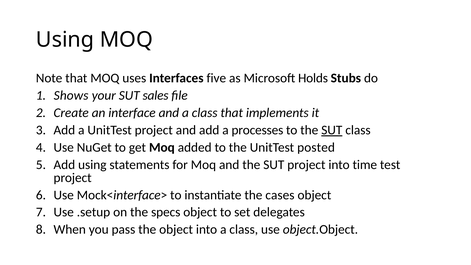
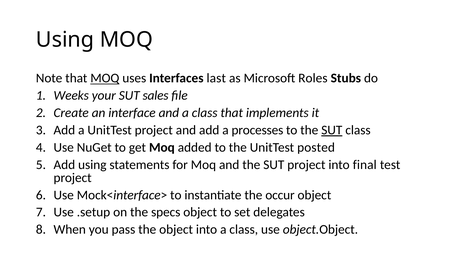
MOQ at (105, 78) underline: none -> present
five: five -> last
Holds: Holds -> Roles
Shows: Shows -> Weeks
time: time -> final
cases: cases -> occur
